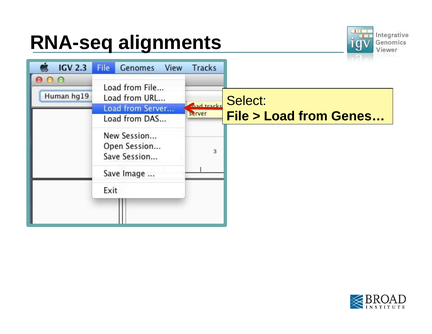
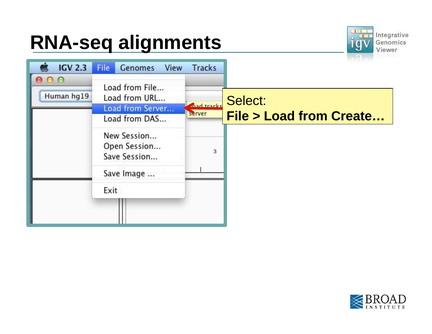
Genes…: Genes… -> Create…
